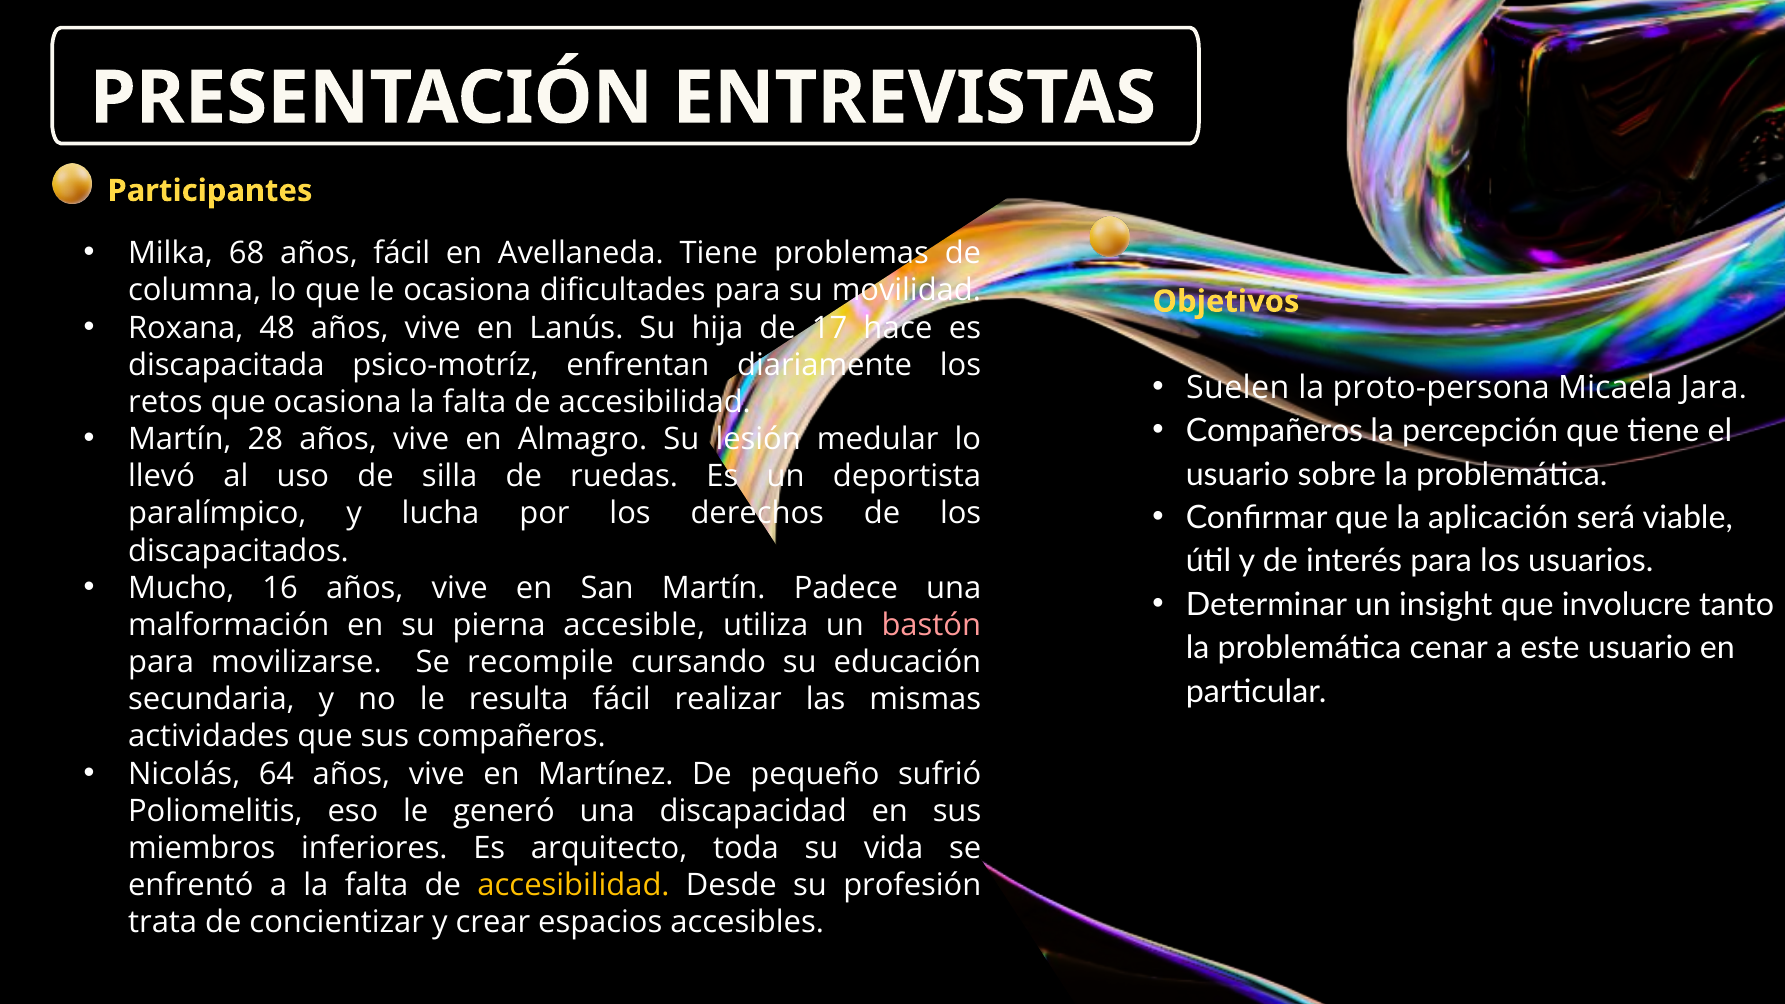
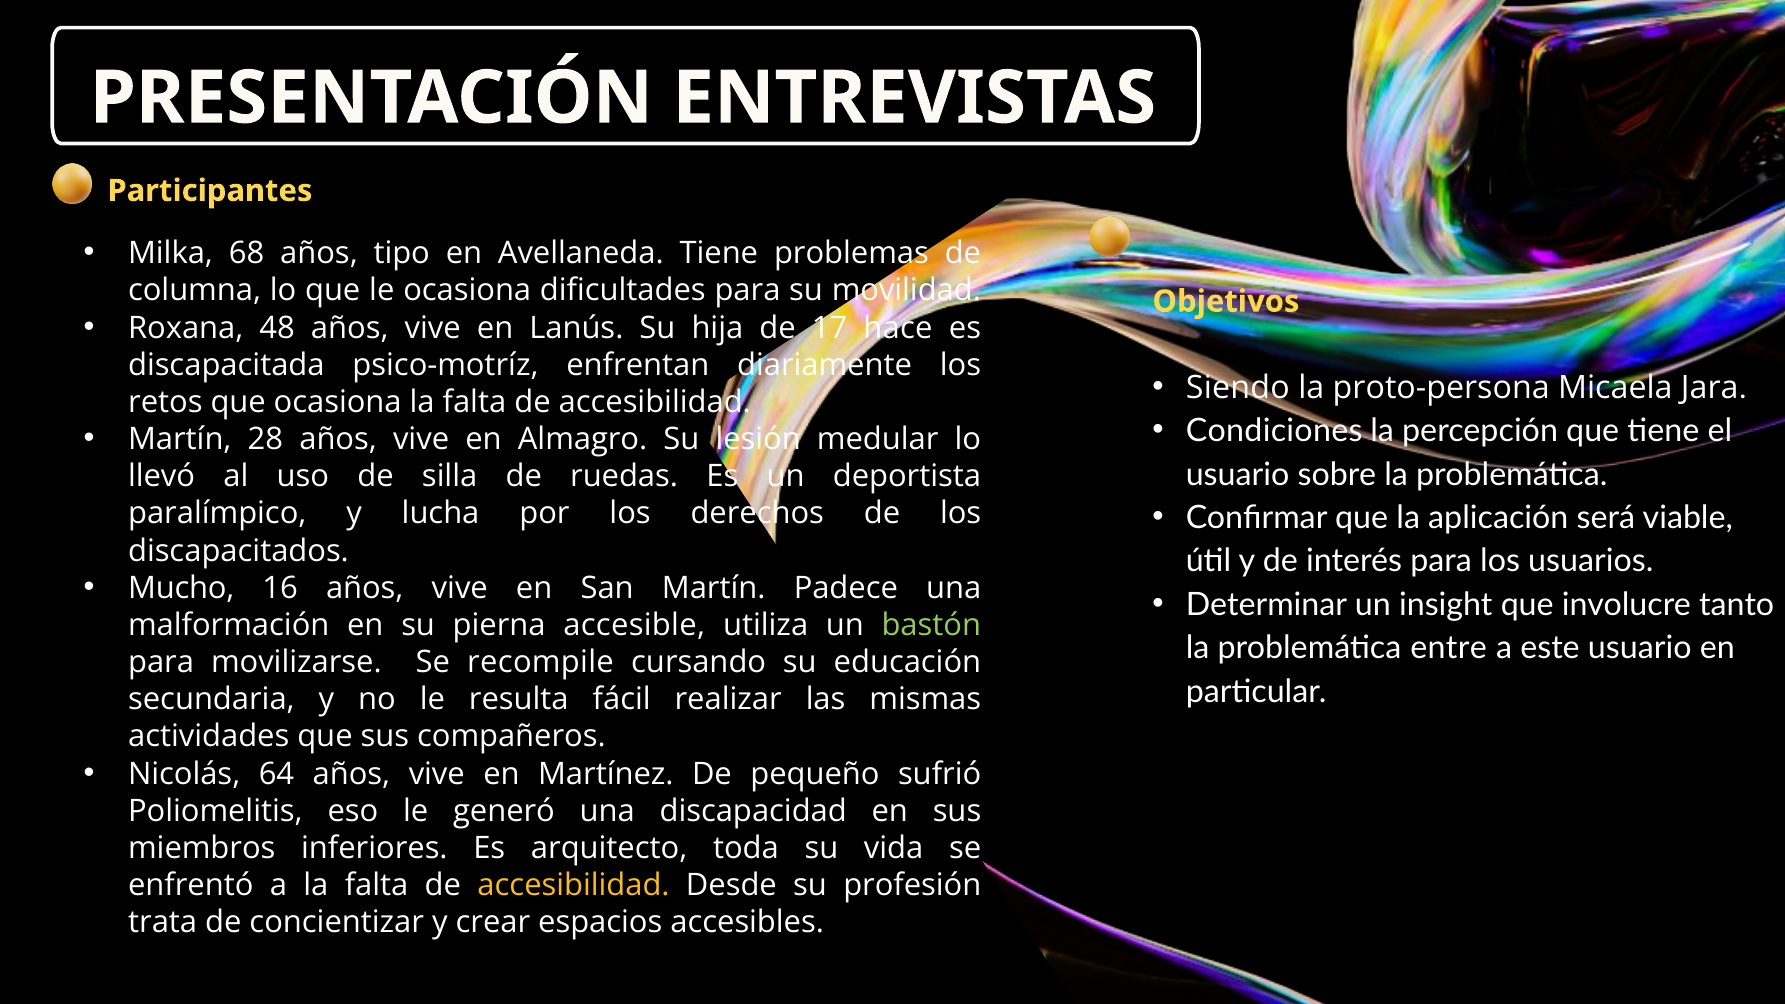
años fácil: fácil -> tipo
Suelen: Suelen -> Siendo
Compañeros at (1274, 431): Compañeros -> Condiciones
bastón colour: pink -> light green
cenar: cenar -> entre
